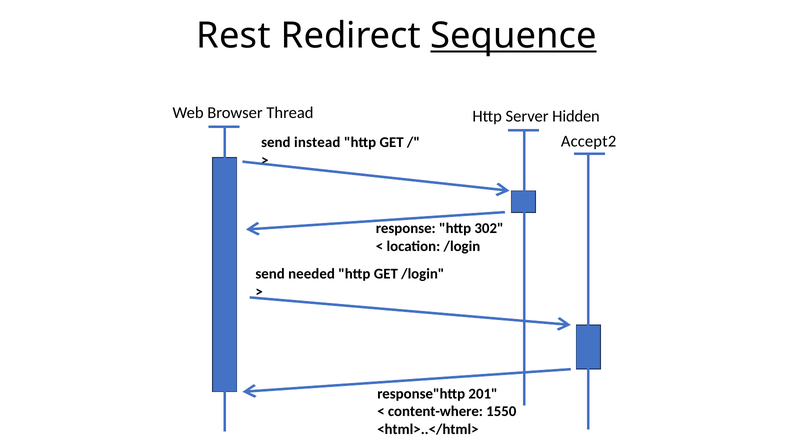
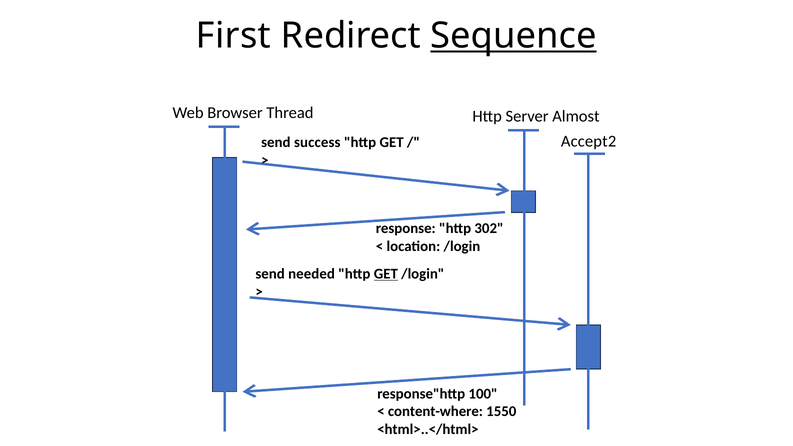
Rest: Rest -> First
Hidden: Hidden -> Almost
instead: instead -> success
GET at (386, 274) underline: none -> present
201: 201 -> 100
